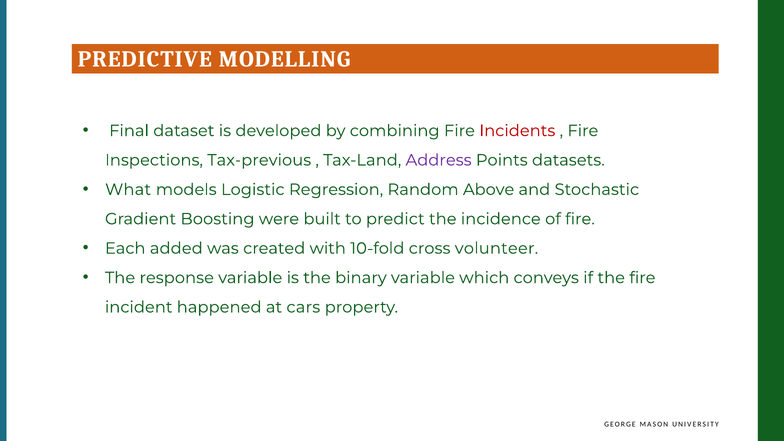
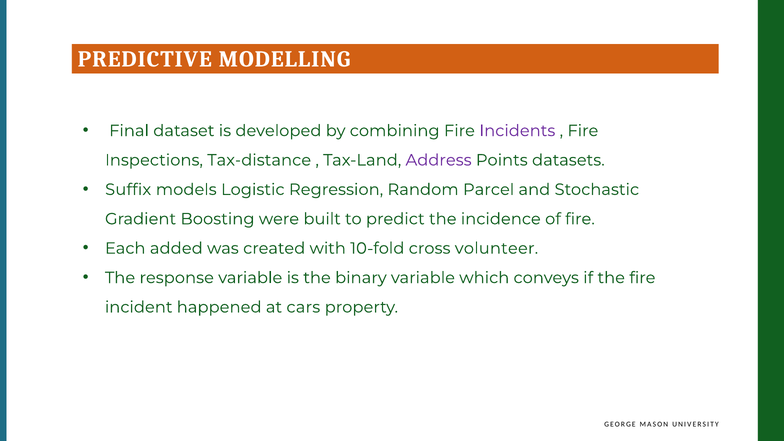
Incidents colour: red -> purple
Tax-previous: Tax-previous -> Tax-distance
What: What -> Suffix
Above: Above -> Parcel
